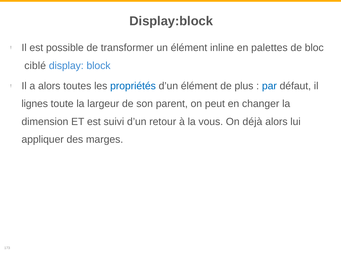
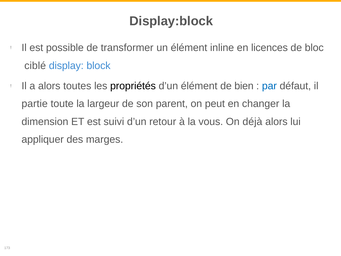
palettes: palettes -> licences
propriétés colour: blue -> black
plus: plus -> bien
lignes: lignes -> partie
